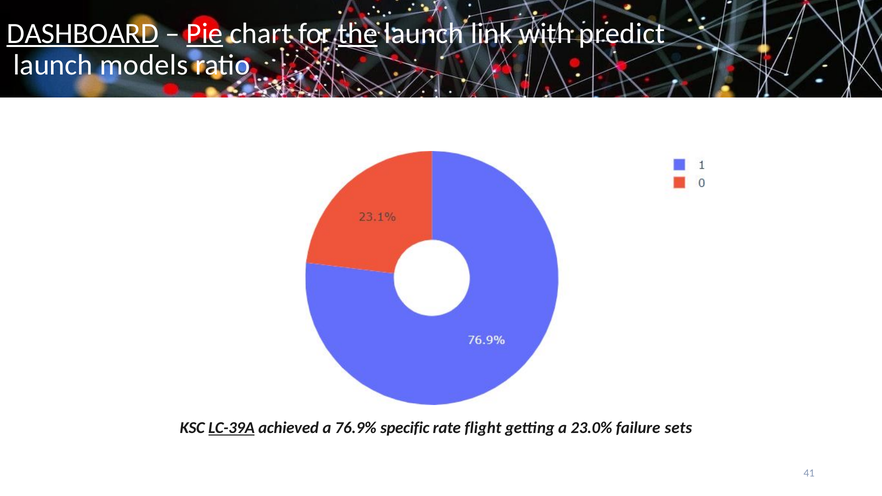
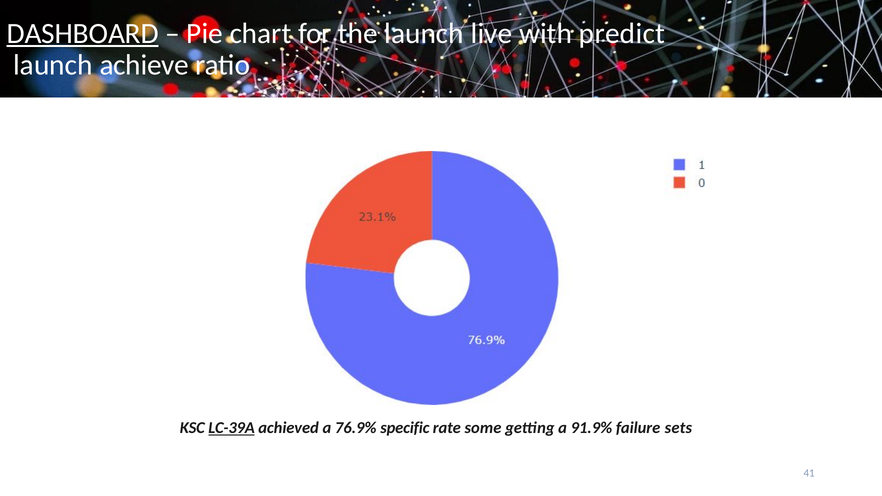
Pie underline: present -> none
the underline: present -> none
link: link -> live
models: models -> achieve
flight: flight -> some
23.0%: 23.0% -> 91.9%
